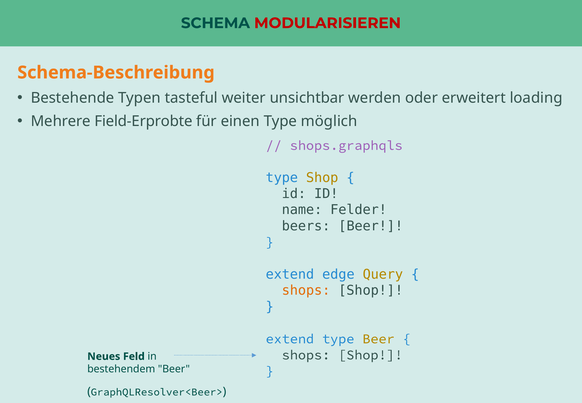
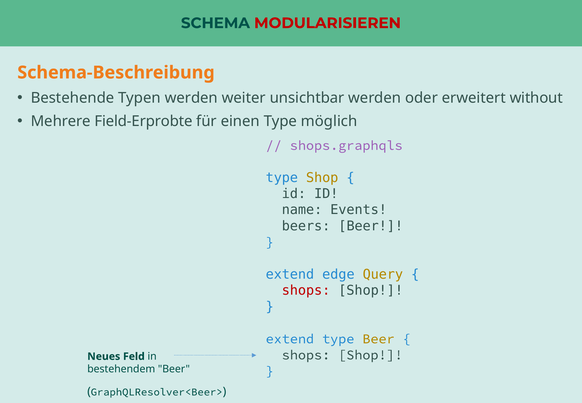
Typen tasteful: tasteful -> werden
loading: loading -> without
Felder: Felder -> Events
shops at (306, 290) colour: orange -> red
